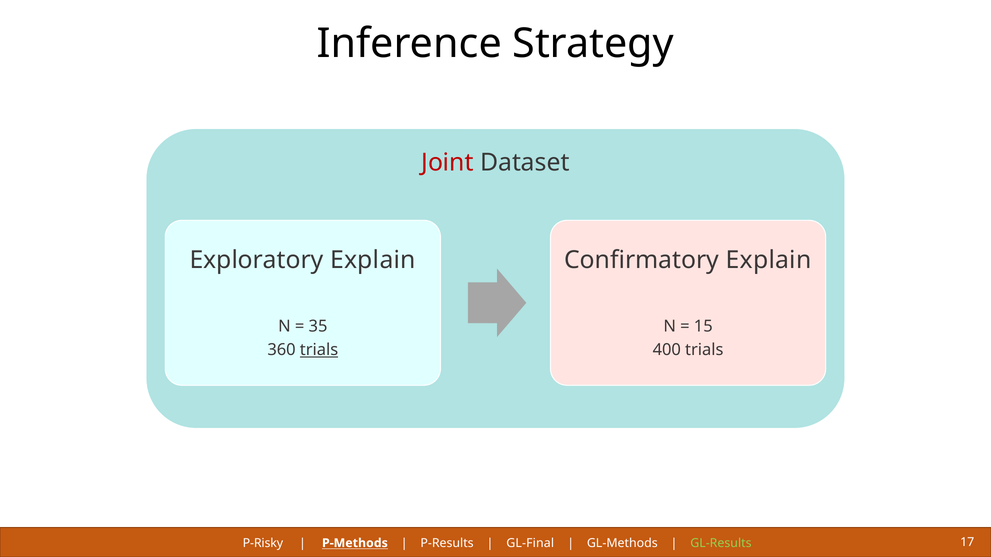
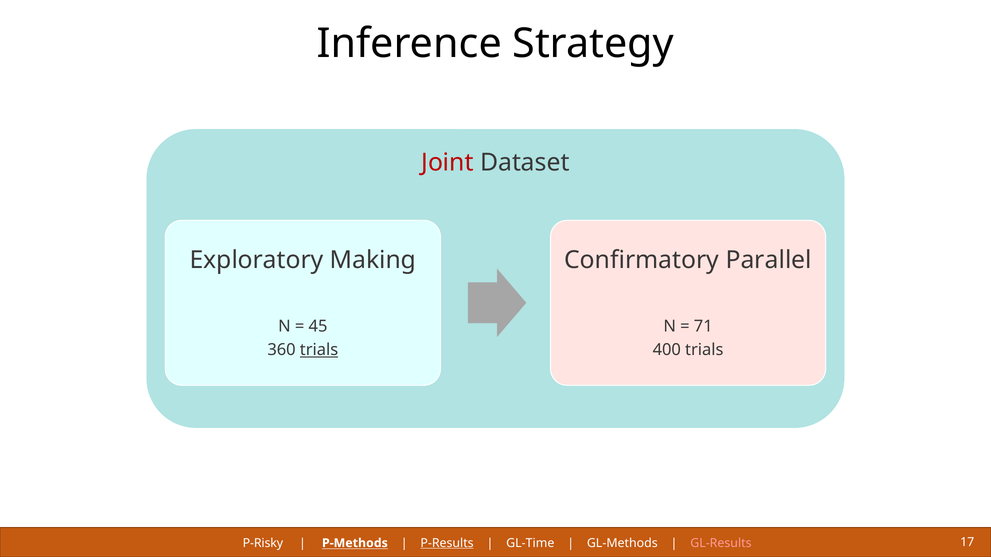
Exploratory Explain: Explain -> Making
Confirmatory Explain: Explain -> Parallel
35: 35 -> 45
15: 15 -> 71
P-Results underline: none -> present
GL-Final: GL-Final -> GL-Time
GL-Results colour: light green -> pink
